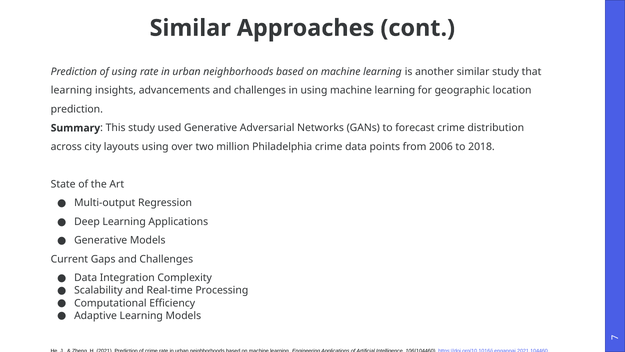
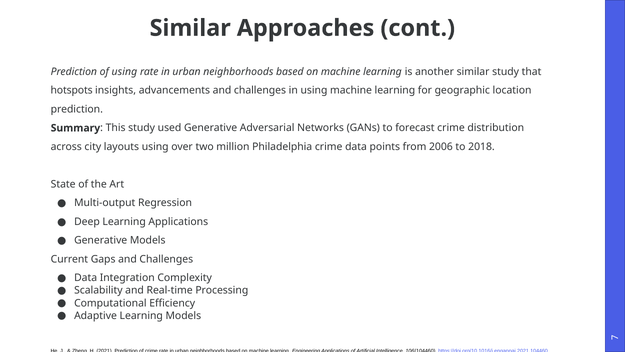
learning at (71, 90): learning -> hotspots
